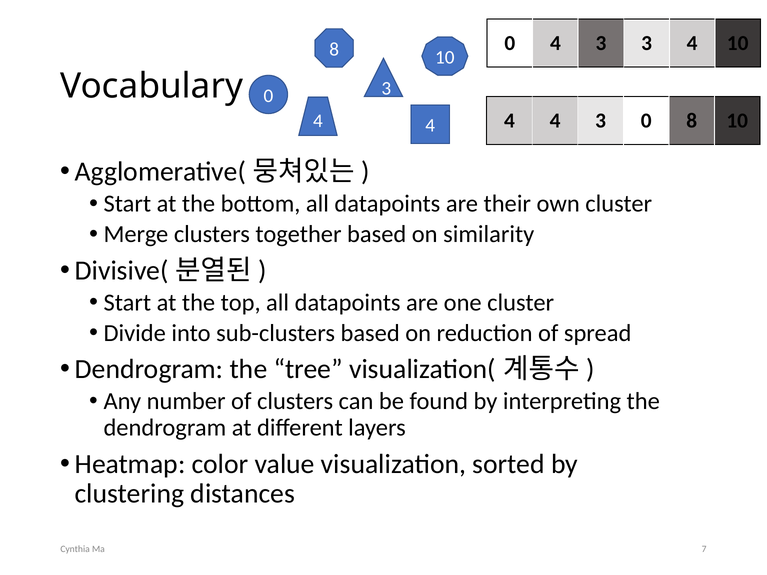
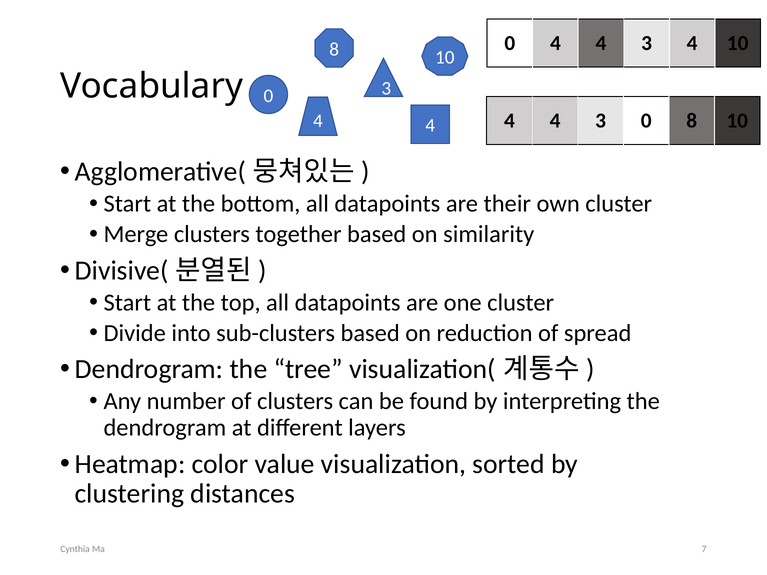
0 4 3: 3 -> 4
